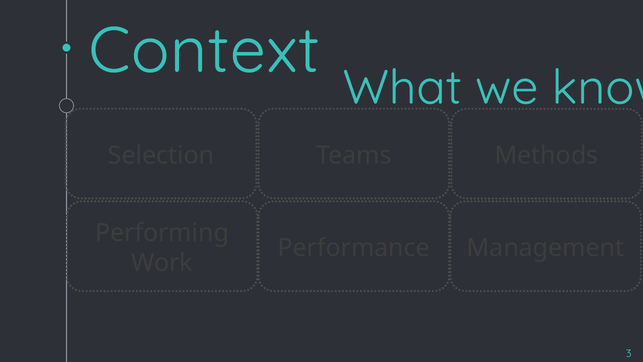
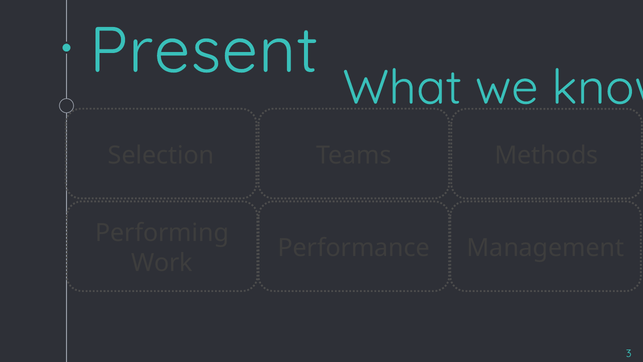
Context: Context -> Present
